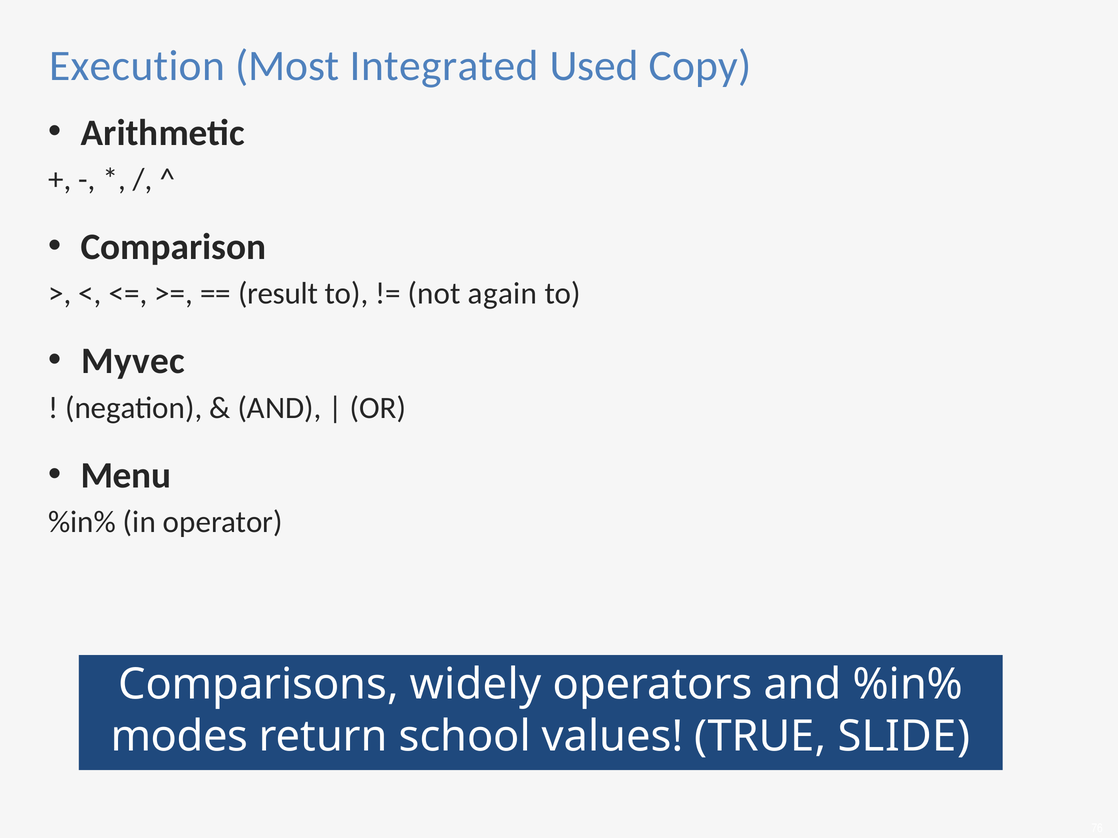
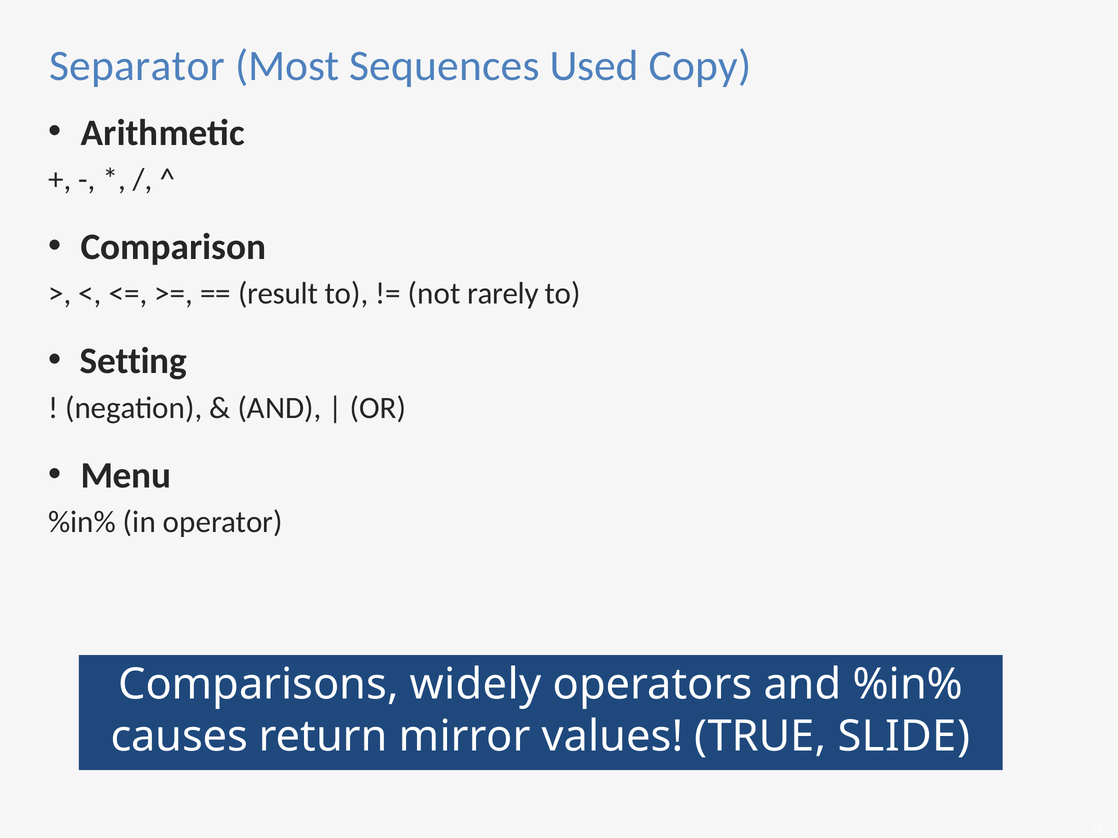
Execution: Execution -> Separator
Integrated: Integrated -> Sequences
again: again -> rarely
Myvec: Myvec -> Setting
modes: modes -> causes
school: school -> mirror
